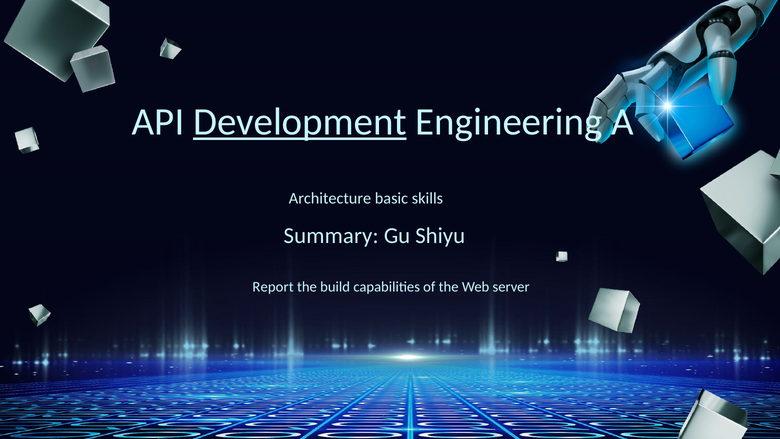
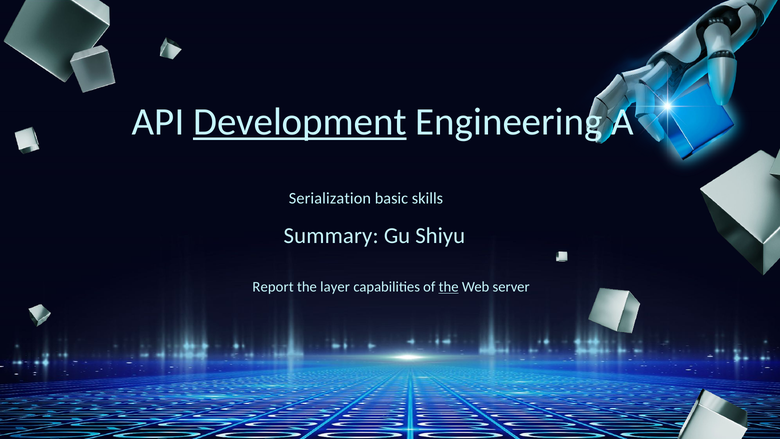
Architecture: Architecture -> Serialization
build: build -> layer
the at (449, 287) underline: none -> present
